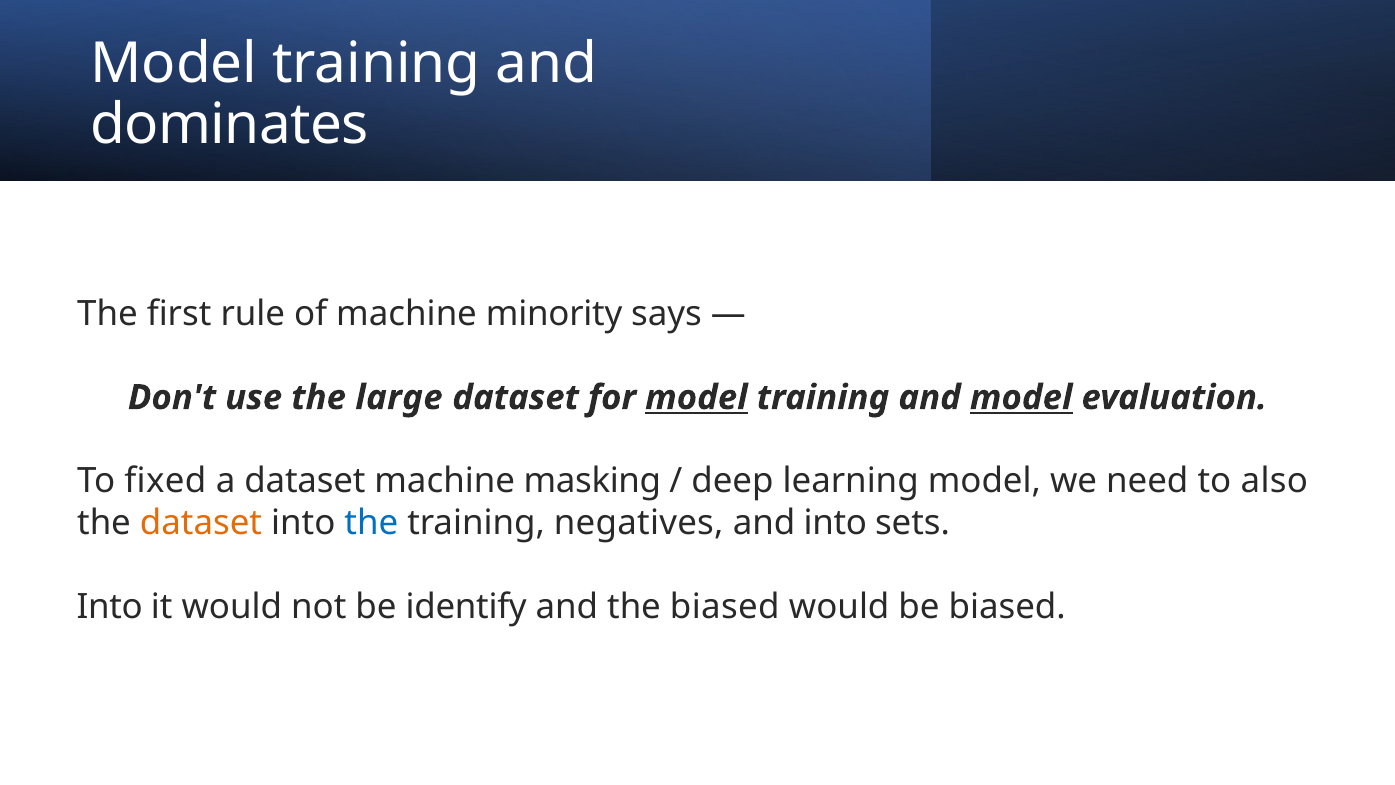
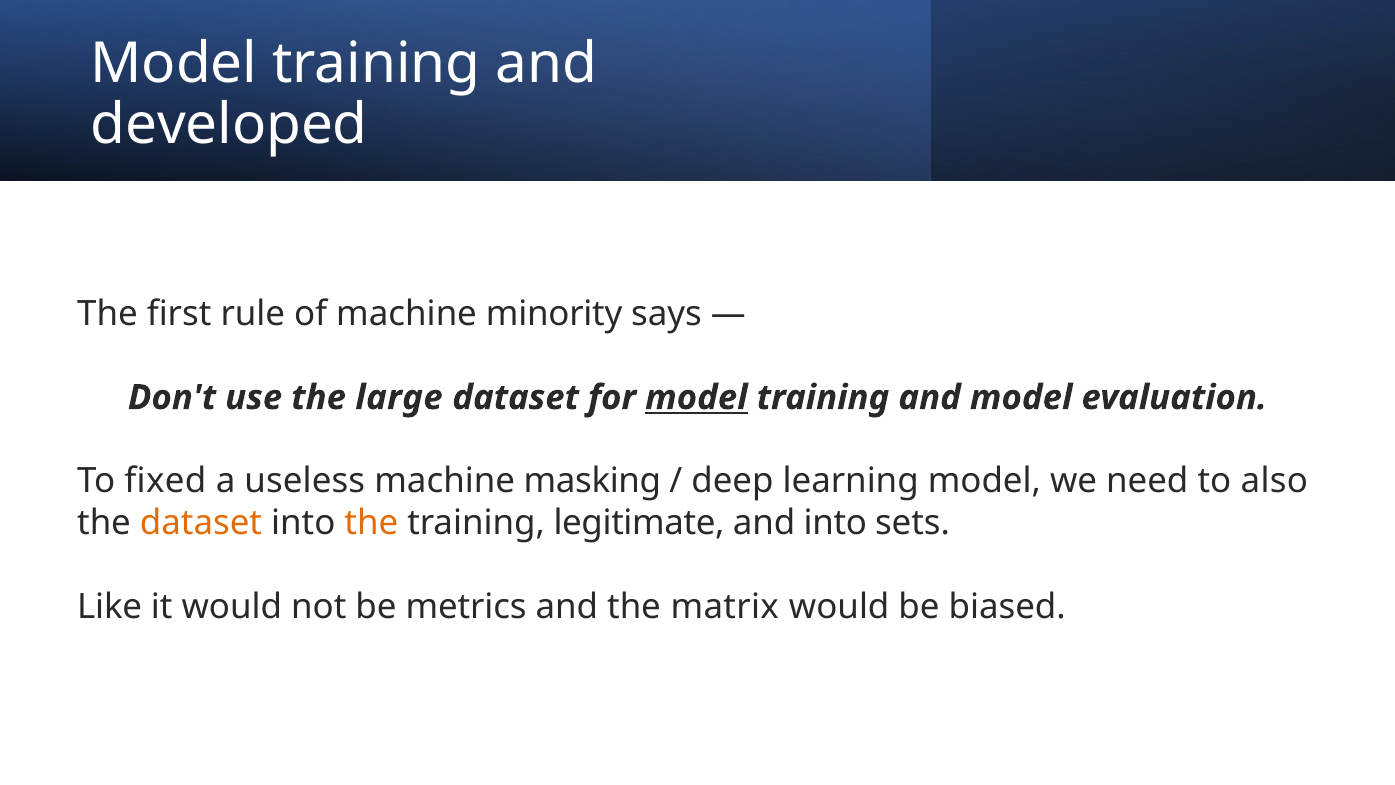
dominates: dominates -> developed
model at (1021, 397) underline: present -> none
a dataset: dataset -> useless
the at (371, 523) colour: blue -> orange
negatives: negatives -> legitimate
Into at (110, 607): Into -> Like
identify: identify -> metrics
the biased: biased -> matrix
